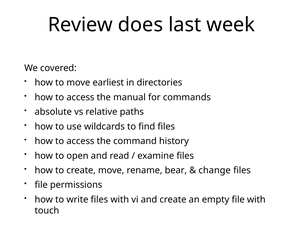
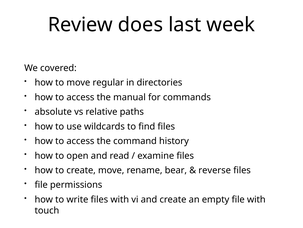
earliest: earliest -> regular
change: change -> reverse
